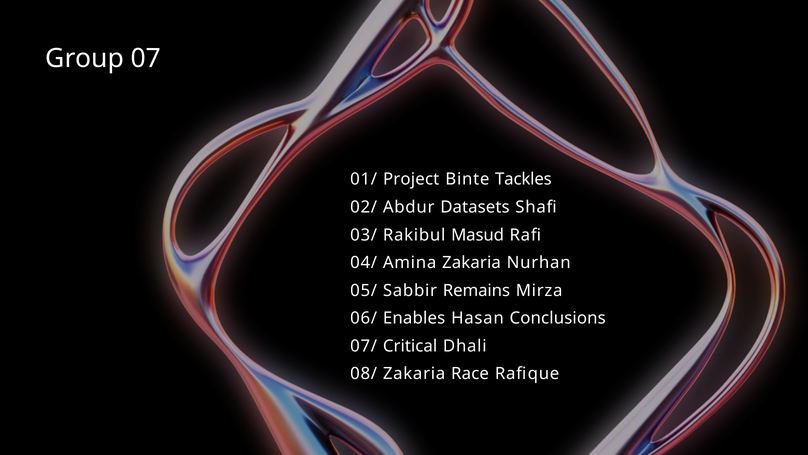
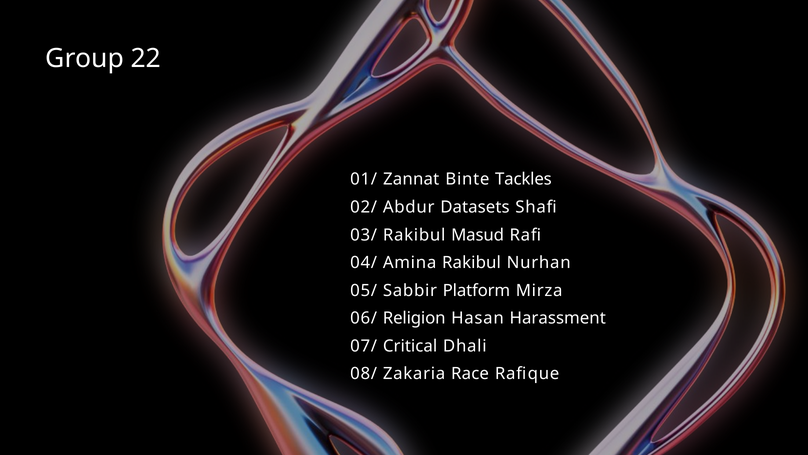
07: 07 -> 22
Project: Project -> Zannat
Amina Zakaria: Zakaria -> Rakibul
Remains: Remains -> Platform
Enables: Enables -> Religion
Conclusions: Conclusions -> Harassment
